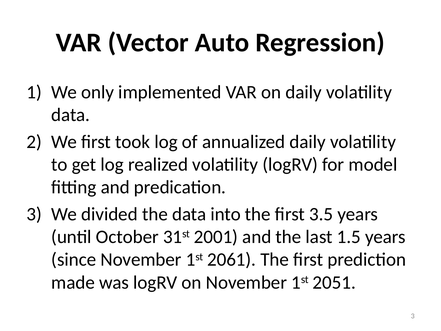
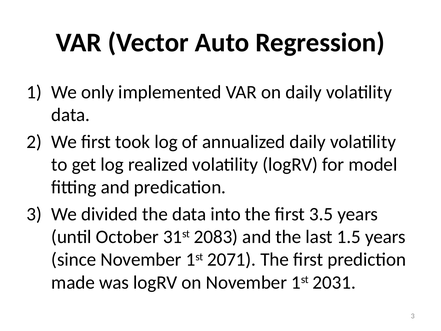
2001: 2001 -> 2083
2061: 2061 -> 2071
2051: 2051 -> 2031
